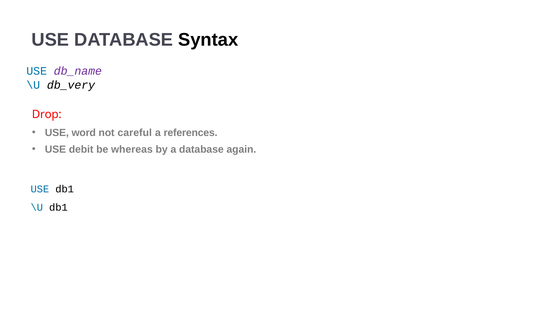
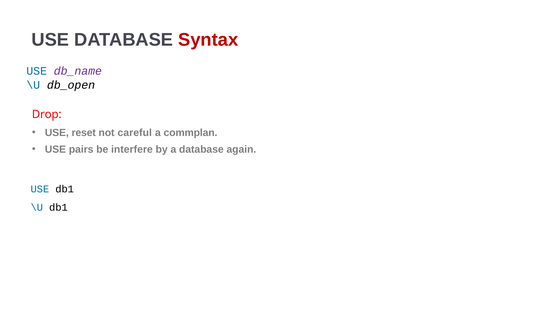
Syntax colour: black -> red
db_very: db_very -> db_open
word: word -> reset
references: references -> commplan
debit: debit -> pairs
whereas: whereas -> interfere
